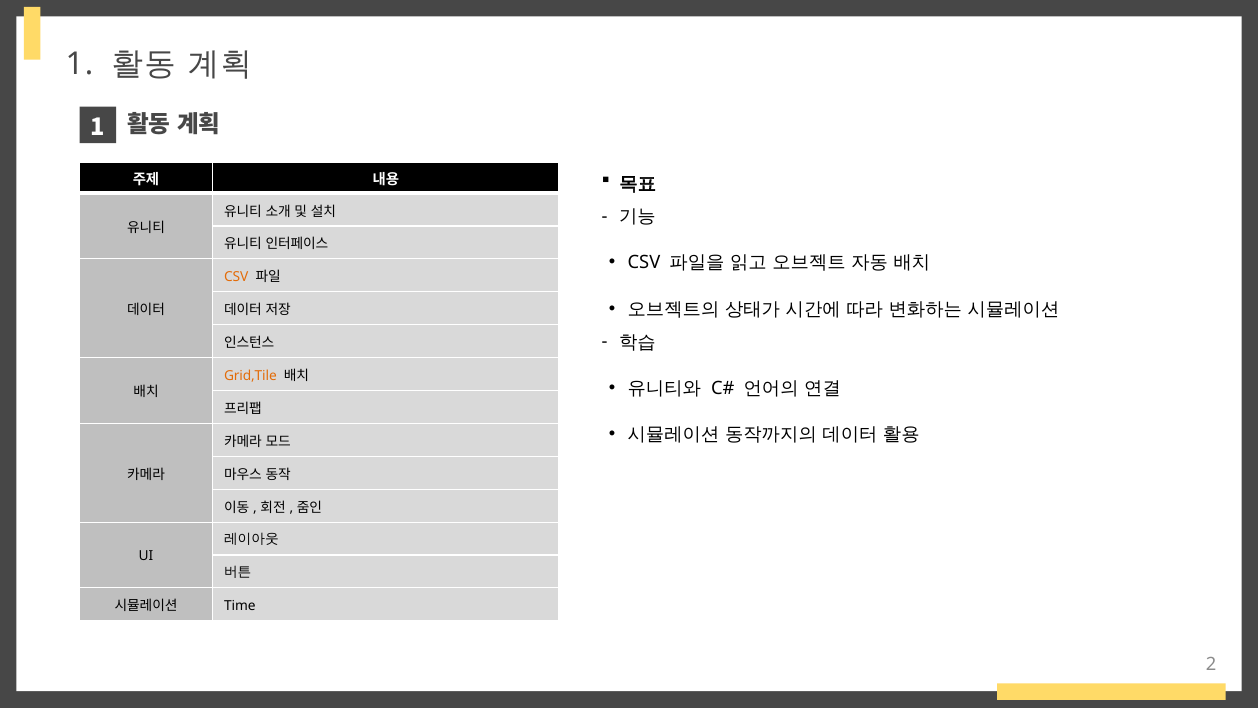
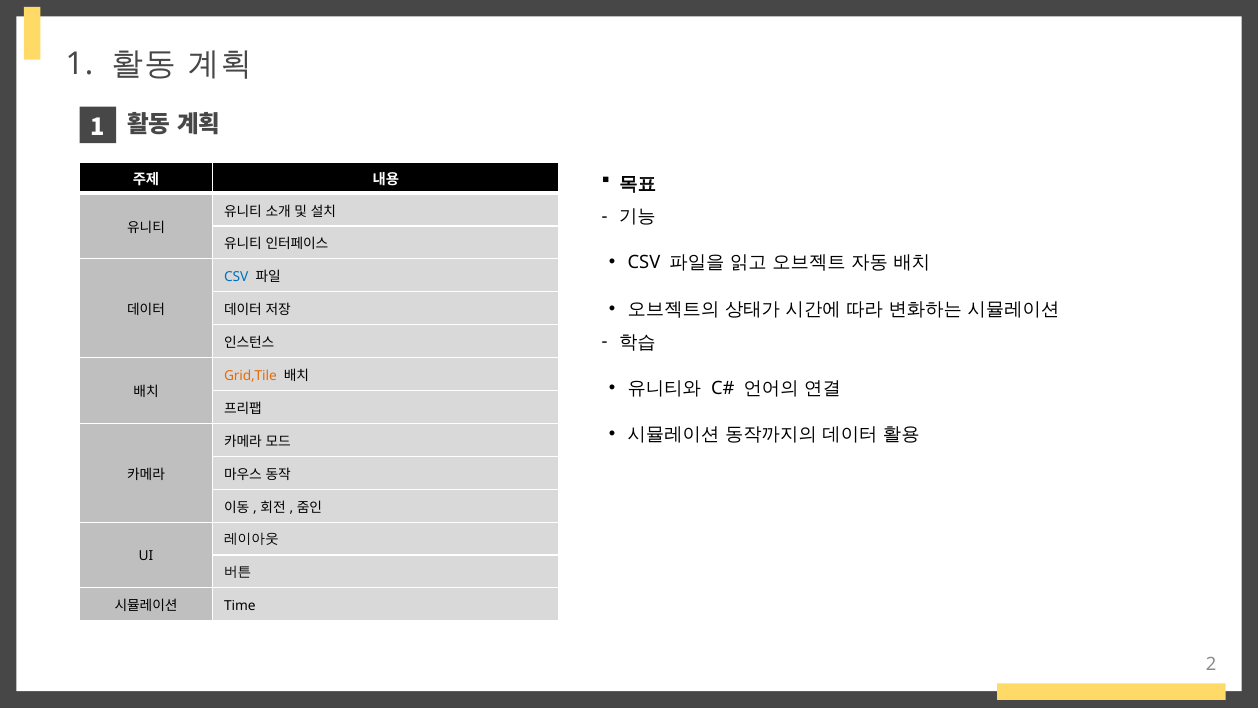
CSV at (236, 277) colour: orange -> blue
